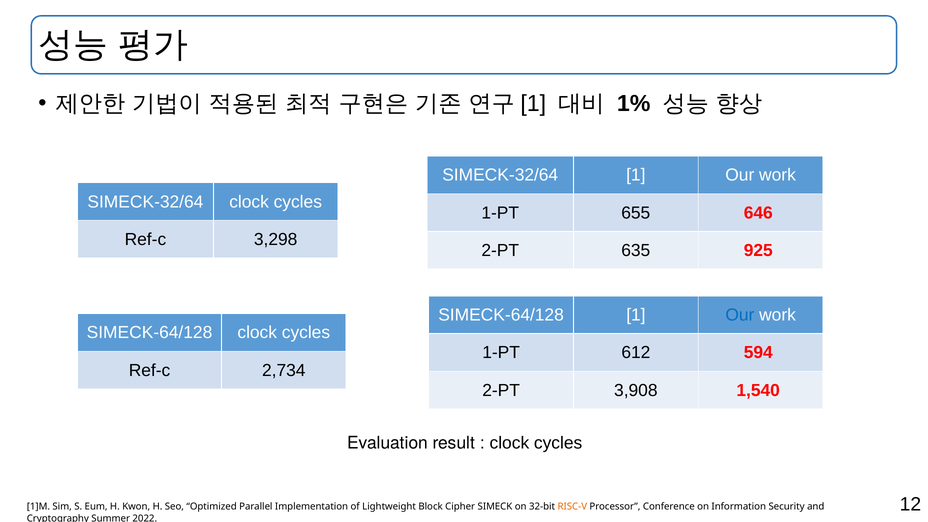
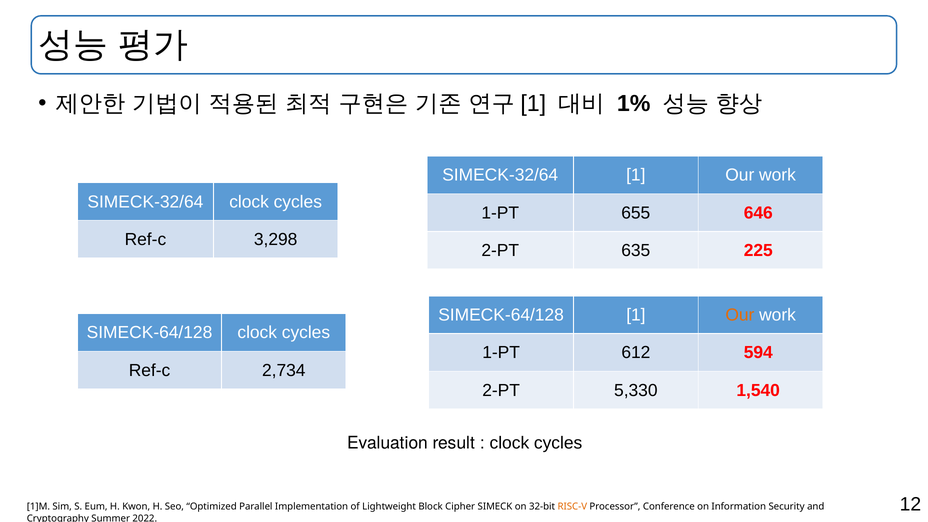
925: 925 -> 225
Our at (740, 315) colour: blue -> orange
3,908: 3,908 -> 5,330
